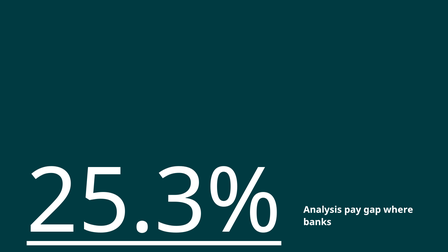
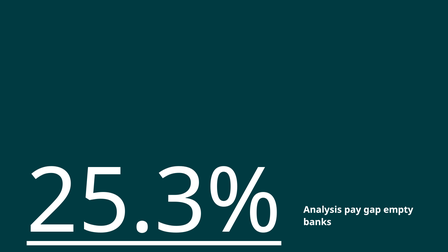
where: where -> empty
